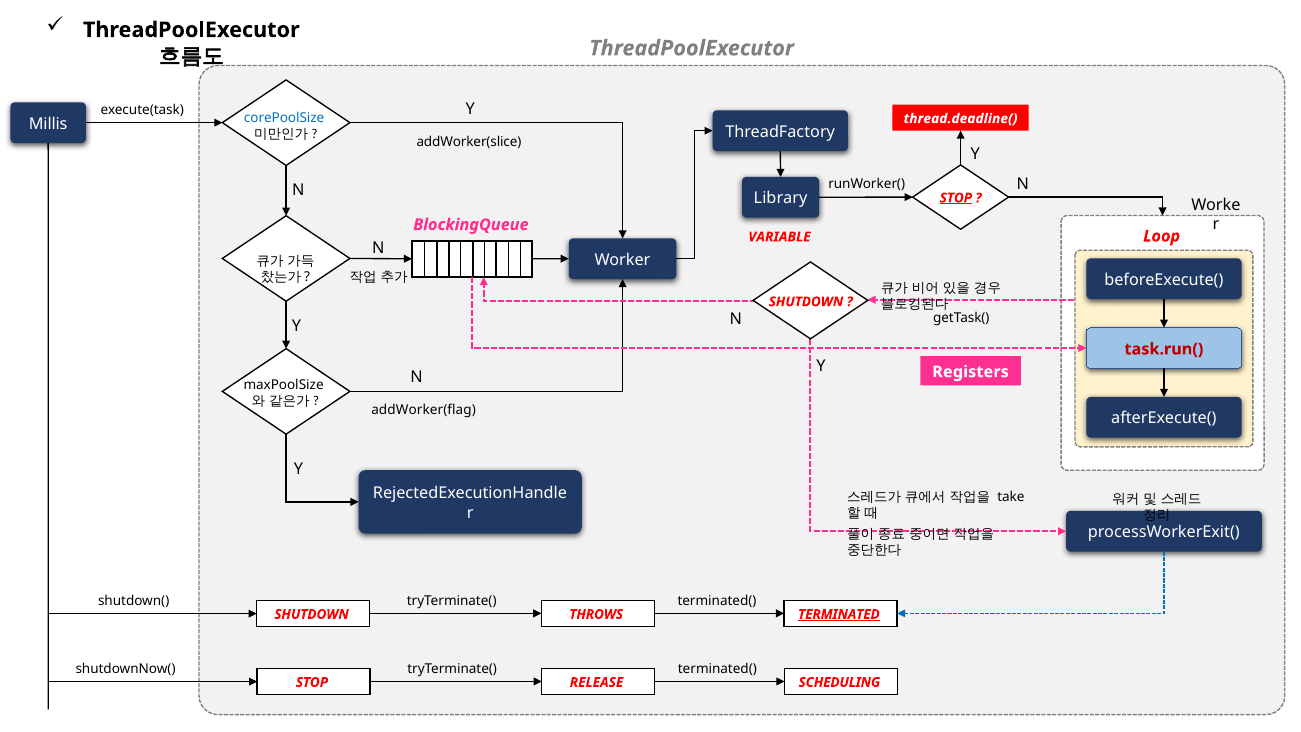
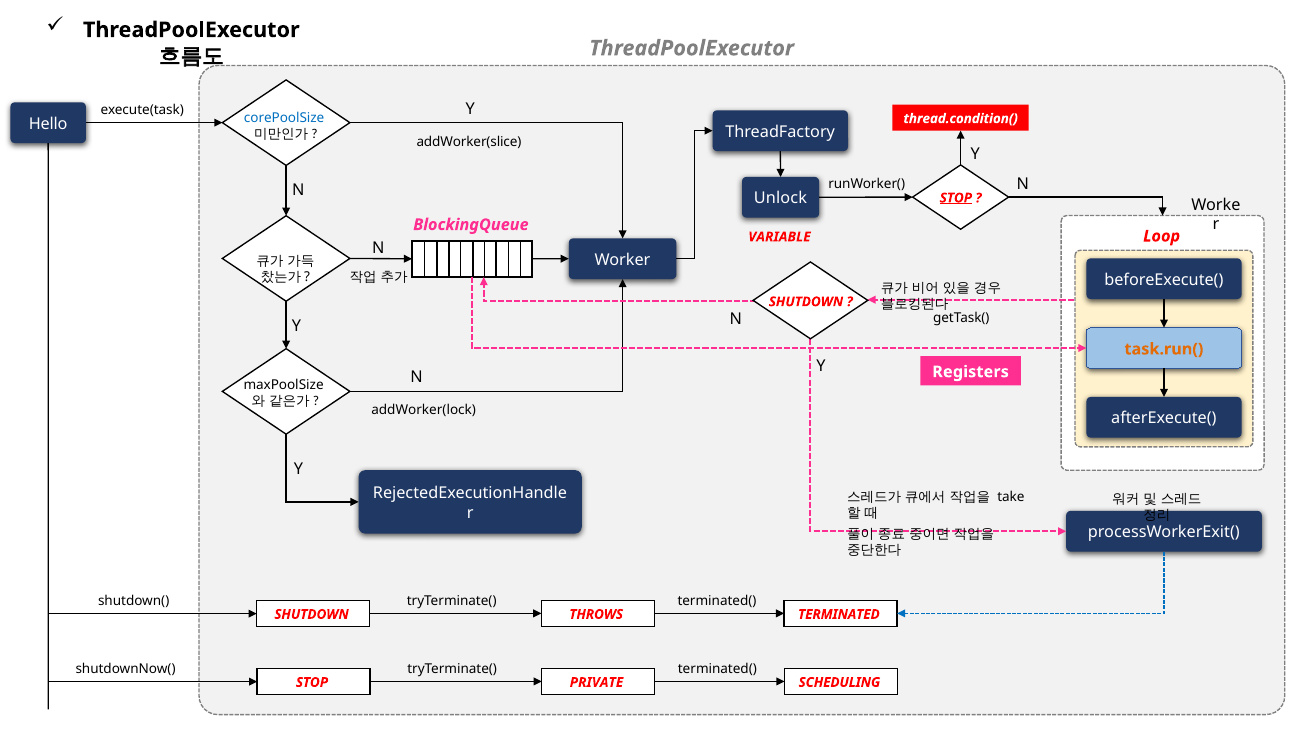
thread.deadline(: thread.deadline( -> thread.condition(
Millis: Millis -> Hello
Library: Library -> Unlock
task.run( colour: red -> orange
addWorker(flag: addWorker(flag -> addWorker(lock
TERMINATED underline: present -> none
RELEASE: RELEASE -> PRIVATE
